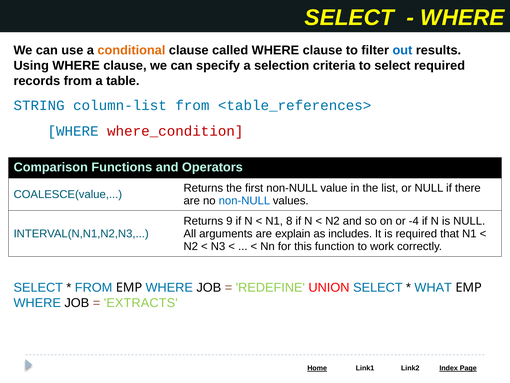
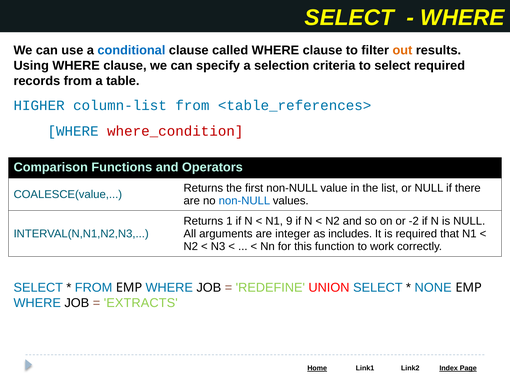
conditional colour: orange -> blue
out colour: blue -> orange
STRING: STRING -> HIGHER
9: 9 -> 1
8: 8 -> 9
-4: -4 -> -2
explain: explain -> integer
WHAT: WHAT -> NONE
